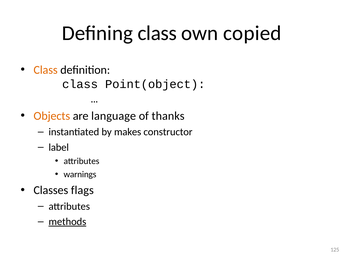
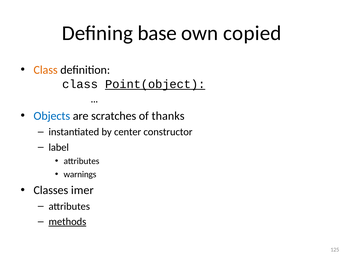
Defining class: class -> base
Point(object underline: none -> present
Objects colour: orange -> blue
language: language -> scratches
makes: makes -> center
flags: flags -> imer
